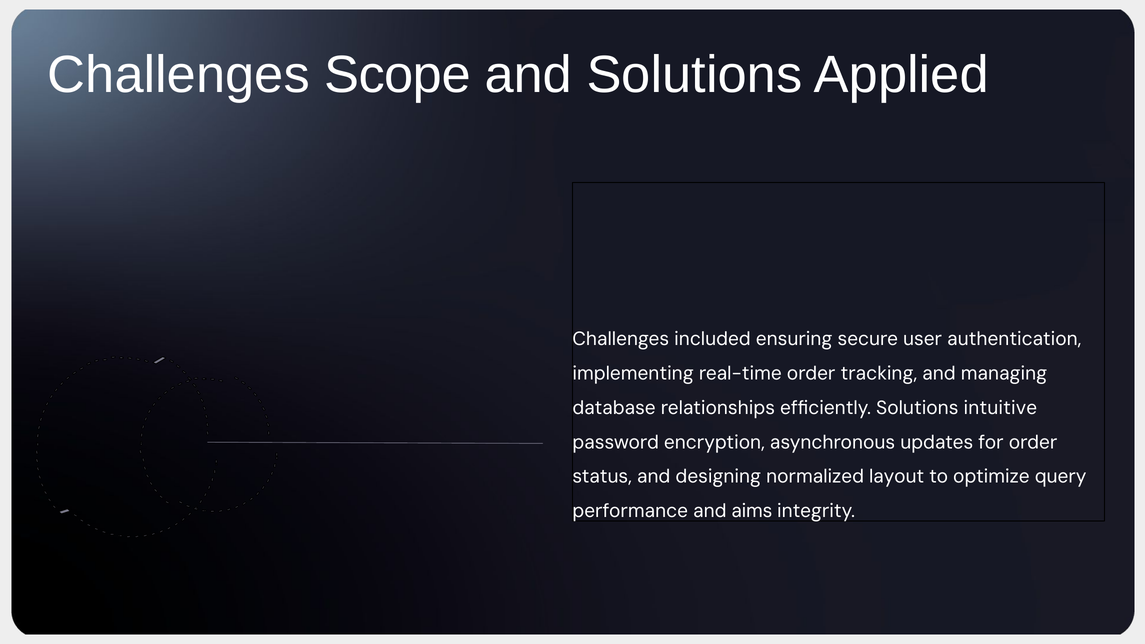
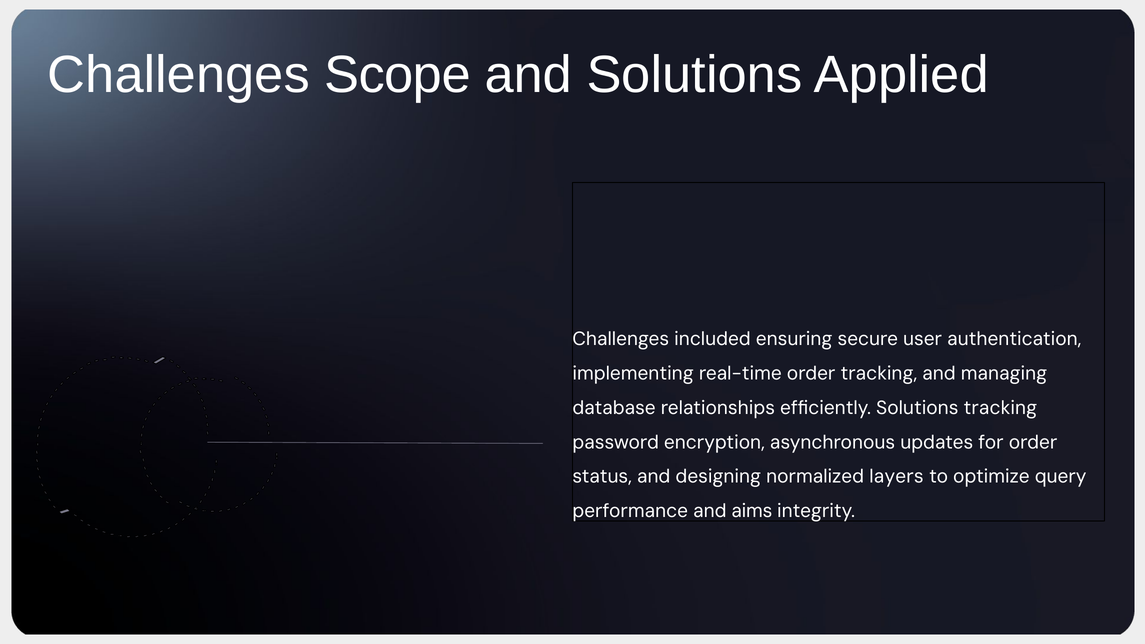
Solutions intuitive: intuitive -> tracking
layout: layout -> layers
